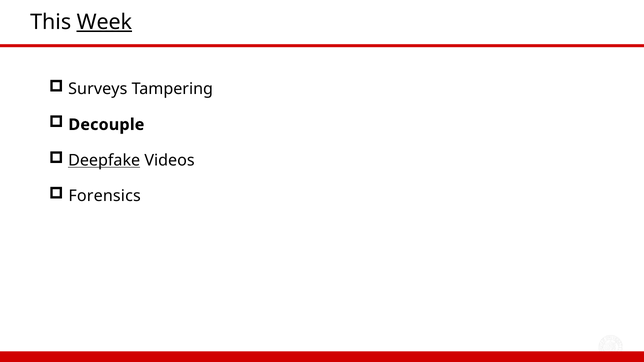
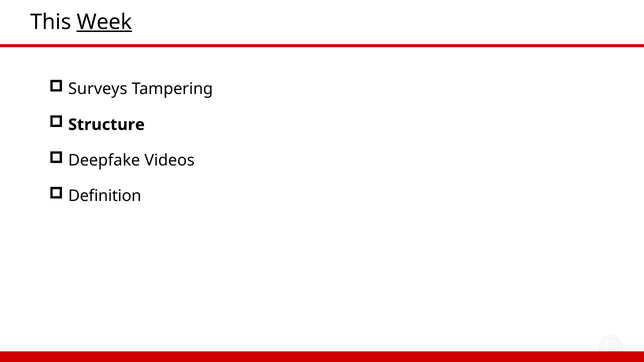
Decouple: Decouple -> Structure
Deepfake underline: present -> none
Forensics: Forensics -> Definition
